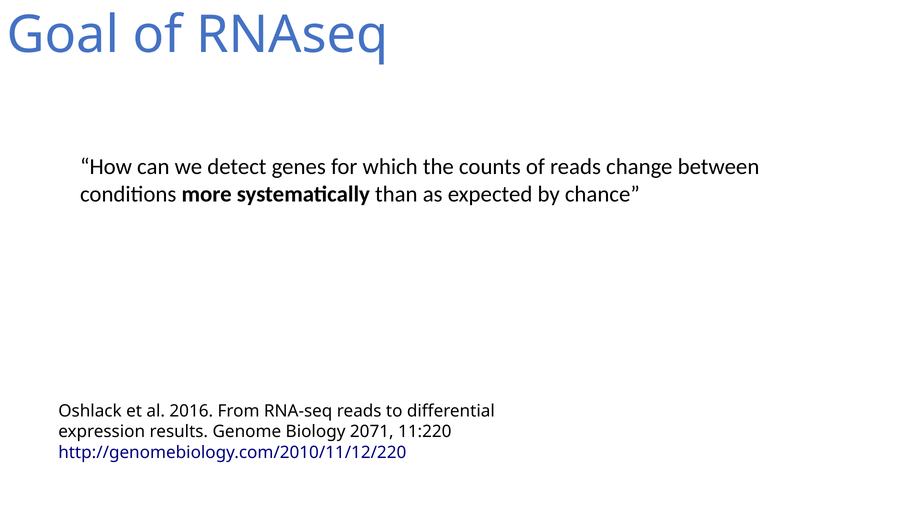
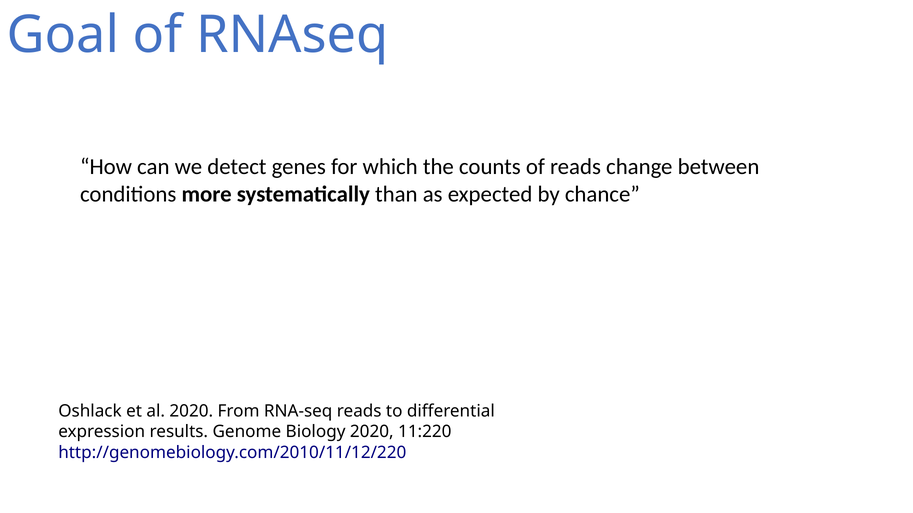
al 2016: 2016 -> 2020
Biology 2071: 2071 -> 2020
